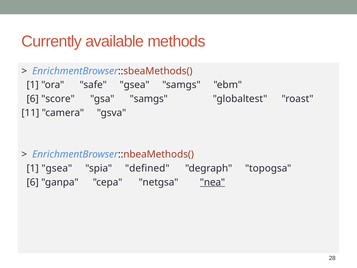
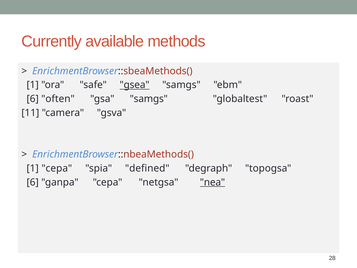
gsea at (135, 85) underline: none -> present
score: score -> often
1 gsea: gsea -> cepa
